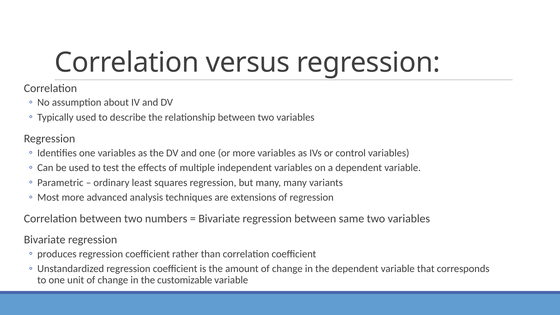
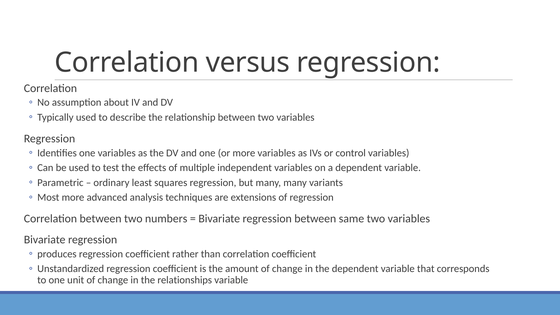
customizable: customizable -> relationships
